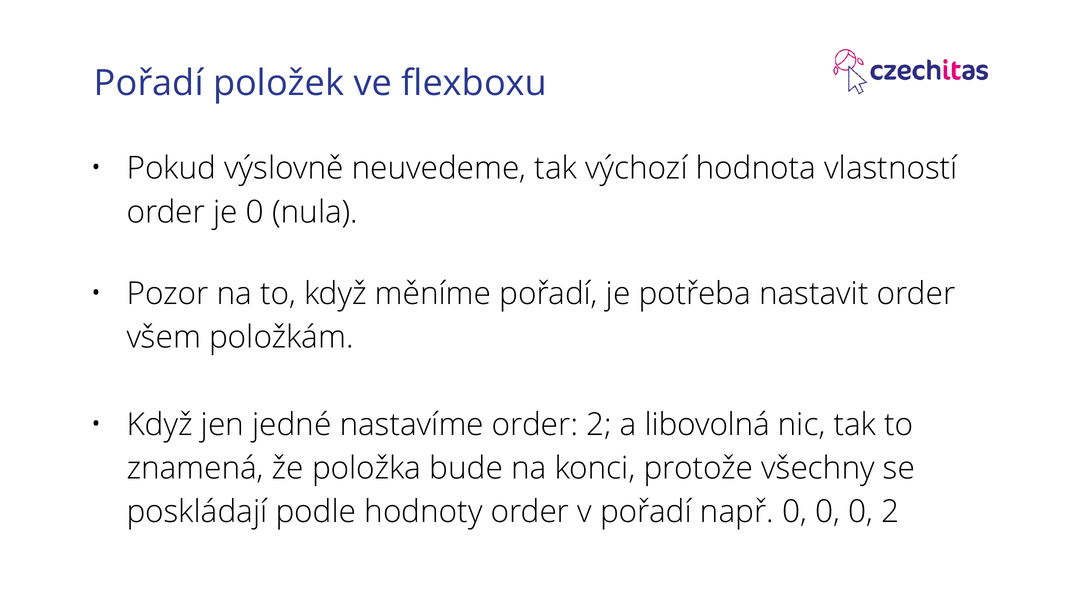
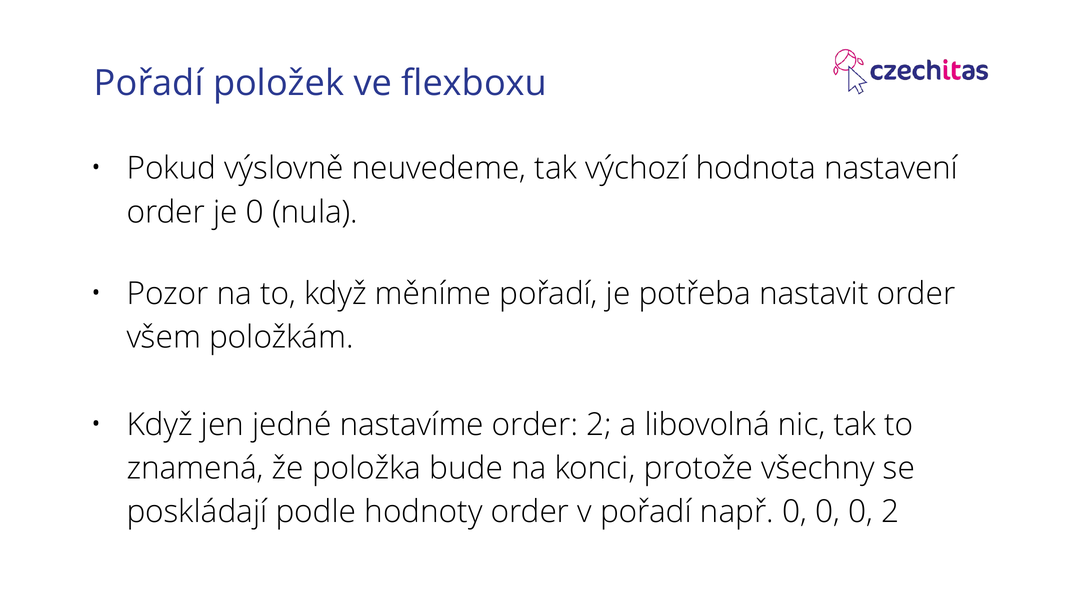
vlastností: vlastností -> nastavení
